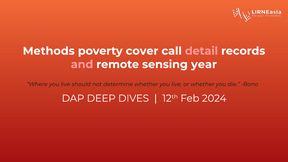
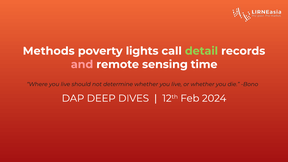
cover: cover -> lights
detail colour: pink -> light green
year: year -> time
